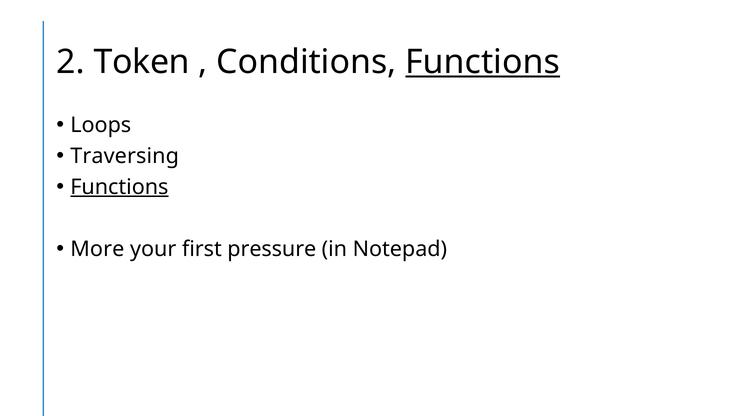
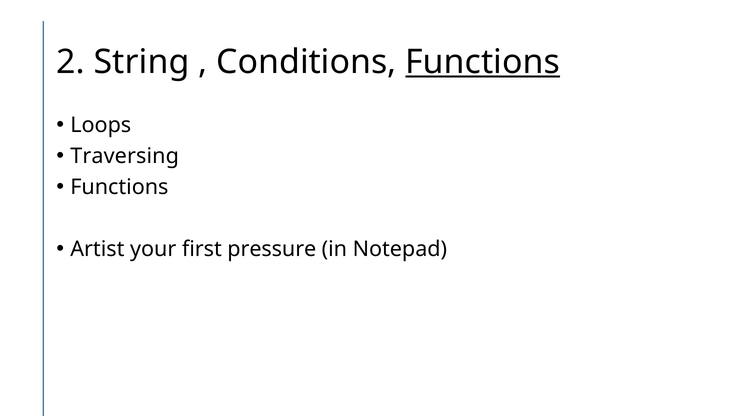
Token: Token -> String
Functions at (119, 187) underline: present -> none
More: More -> Artist
